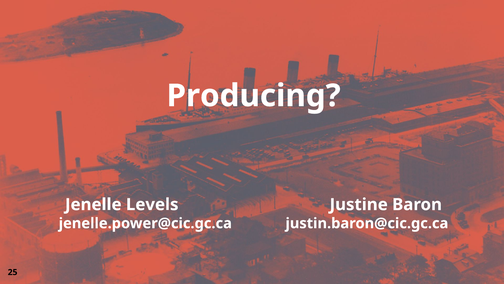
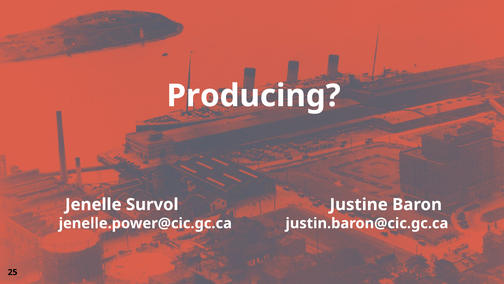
Levels: Levels -> Survol
